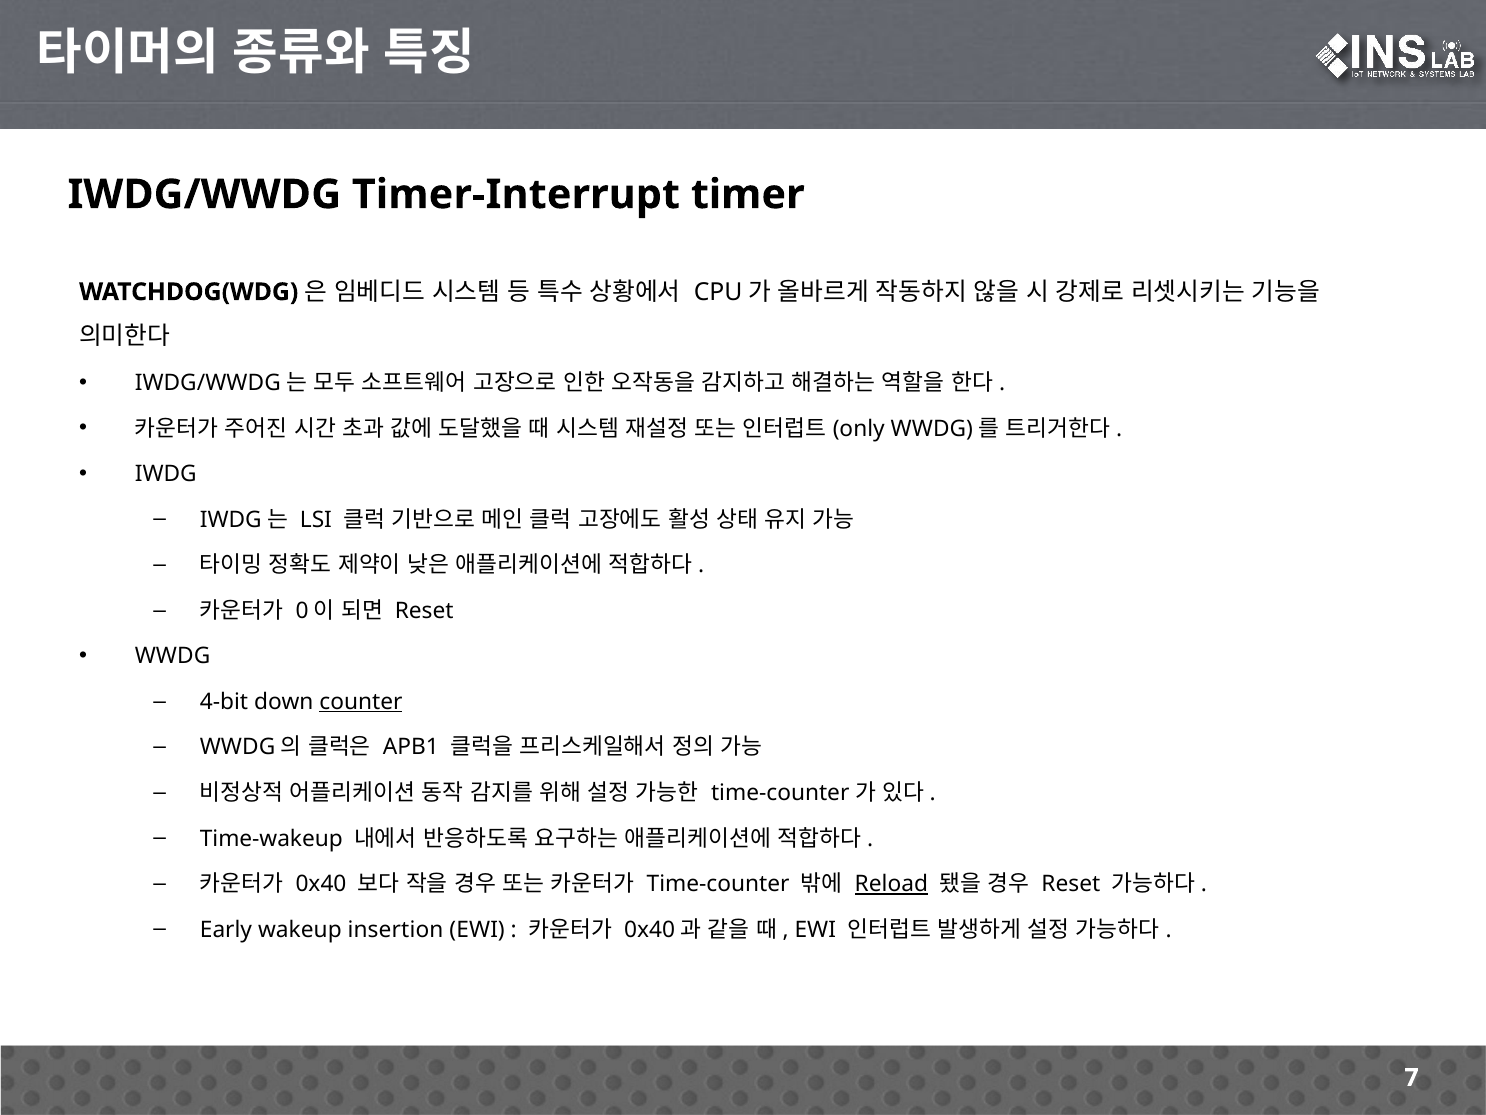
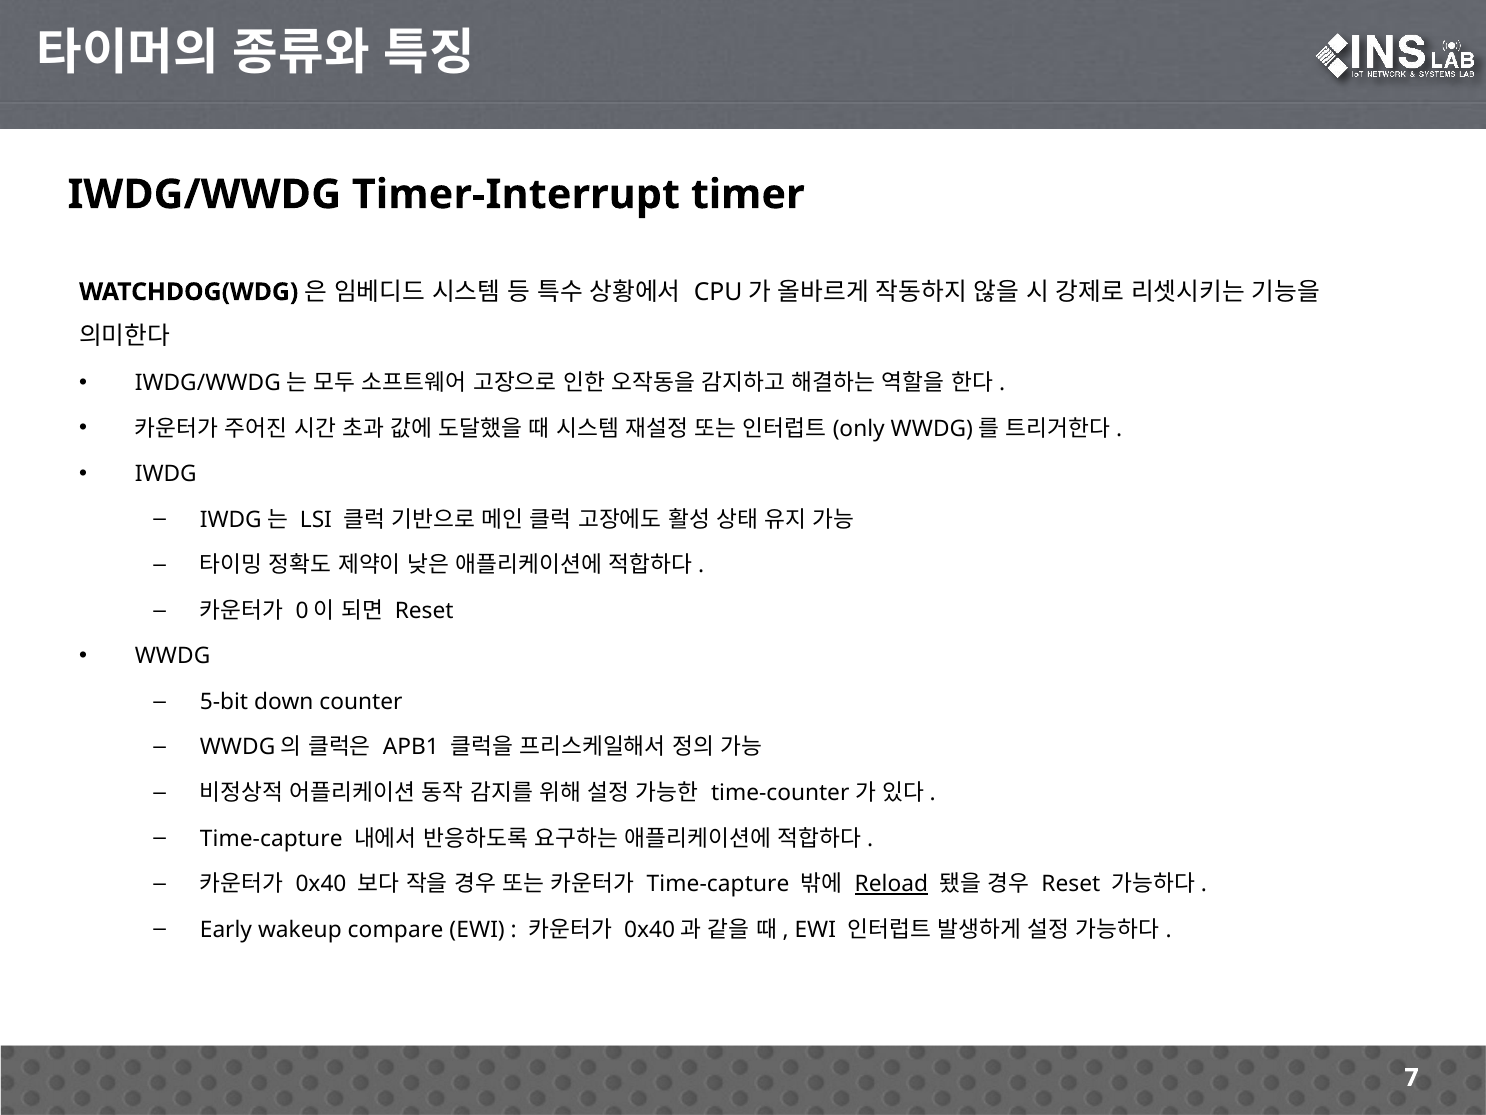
4-bit: 4-bit -> 5-bit
counter underline: present -> none
Time-wakeup at (271, 838): Time-wakeup -> Time-capture
Time-counter at (718, 884): Time-counter -> Time-capture
insertion: insertion -> compare
